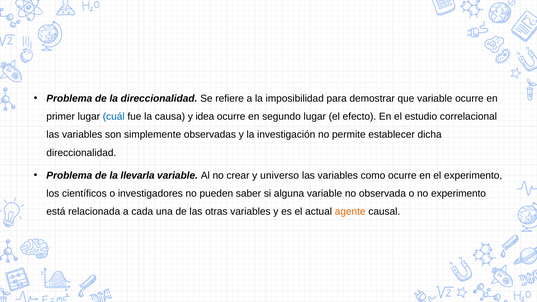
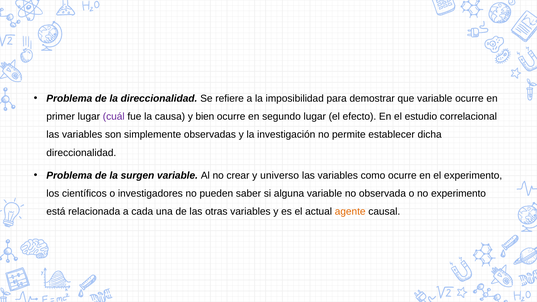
cuál colour: blue -> purple
idea: idea -> bien
llevarla: llevarla -> surgen
